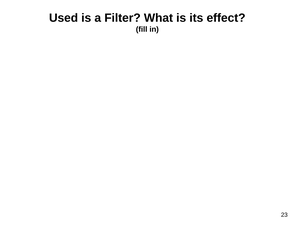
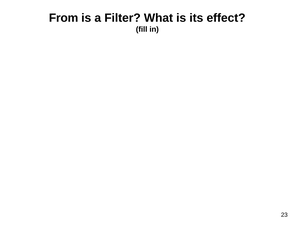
Used: Used -> From
